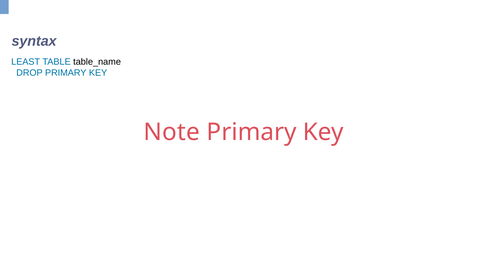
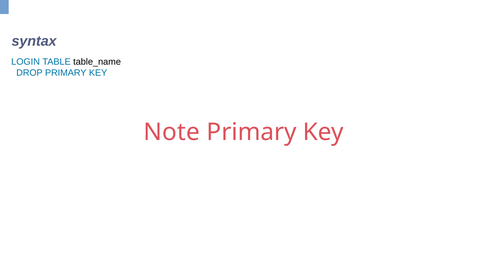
LEAST: LEAST -> LOGIN
